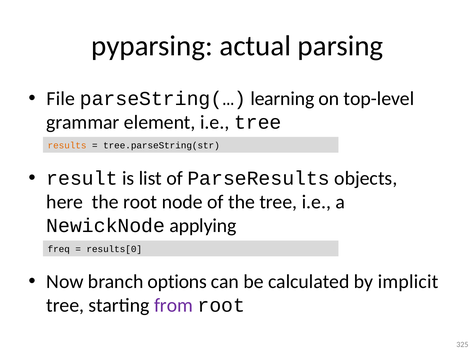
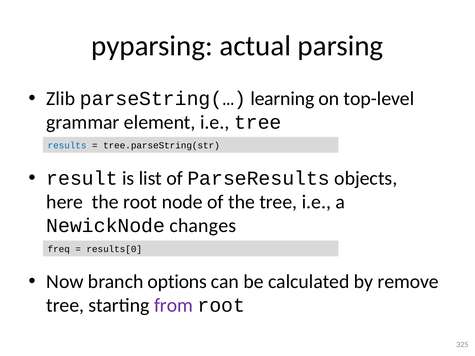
File: File -> Zlib
results colour: orange -> blue
applying: applying -> changes
implicit: implicit -> remove
